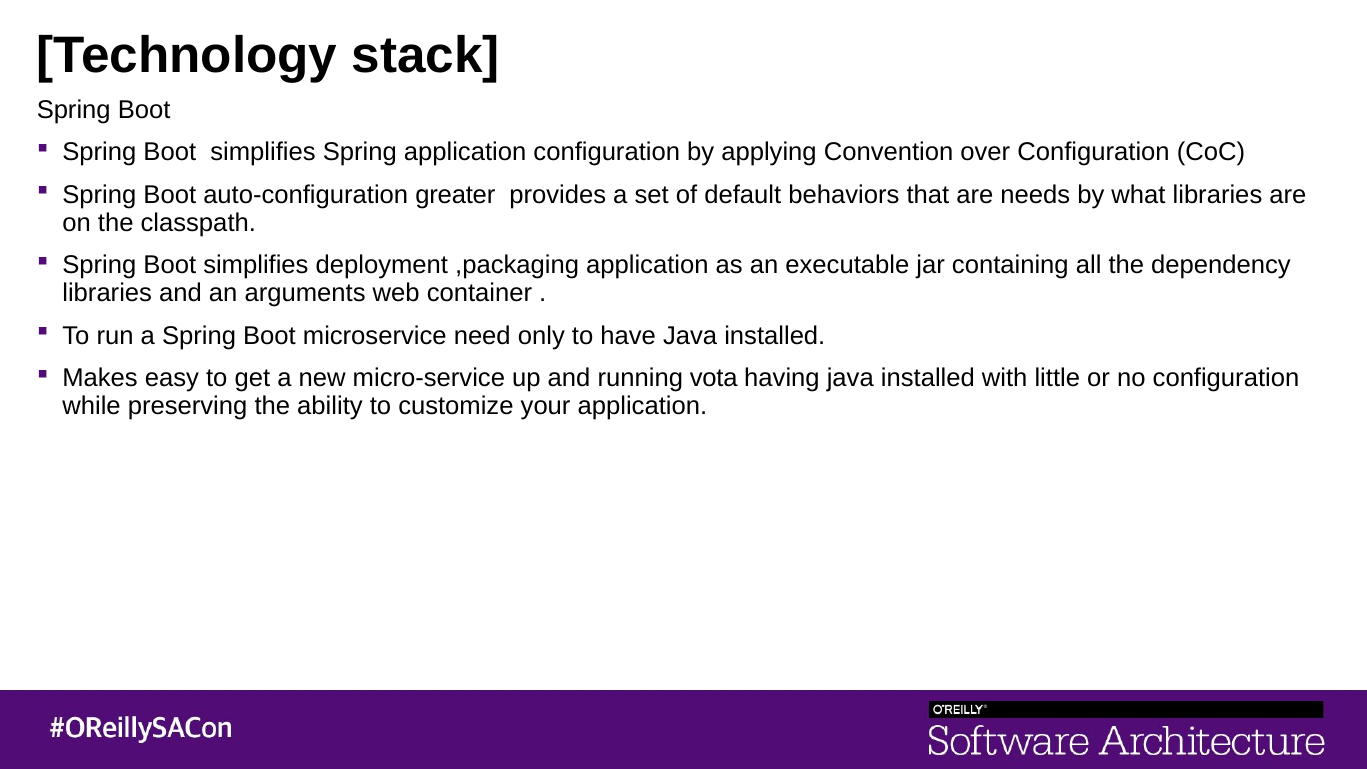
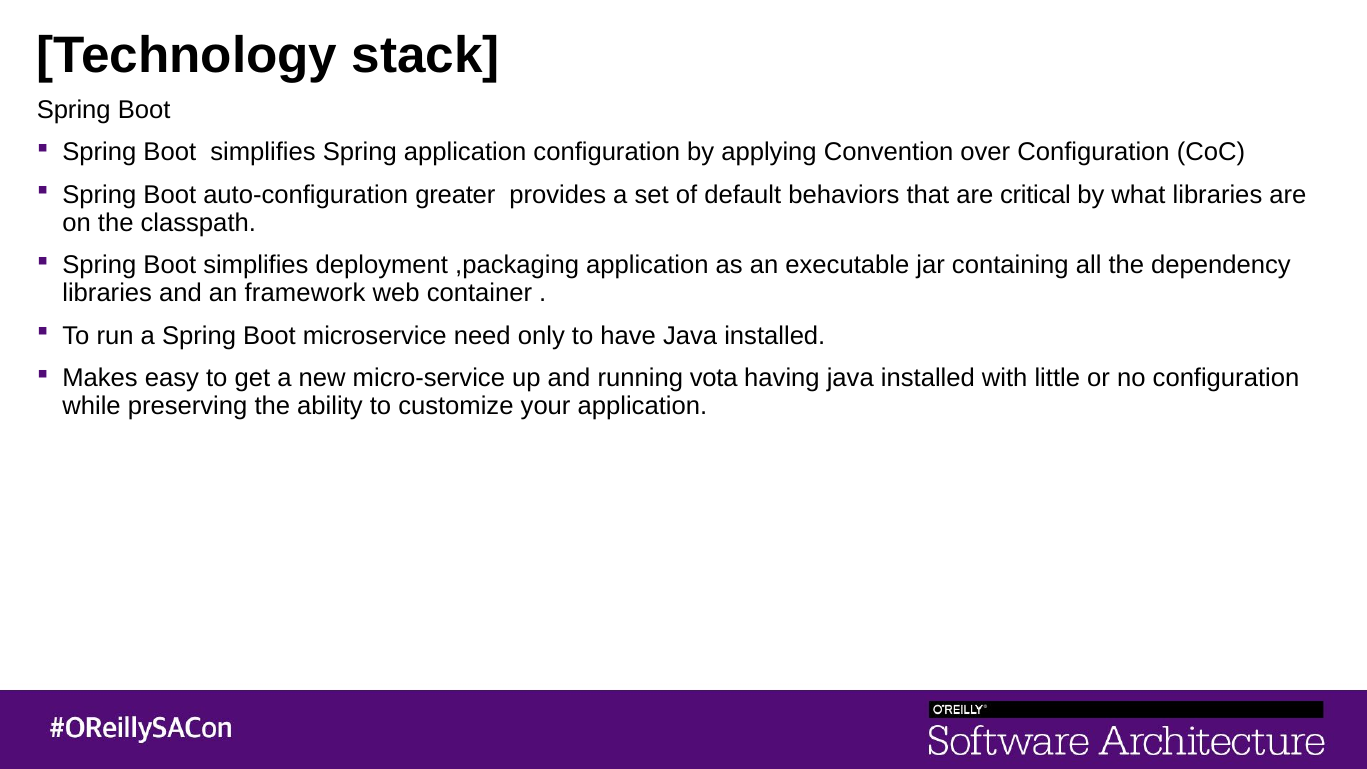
needs: needs -> critical
arguments: arguments -> framework
